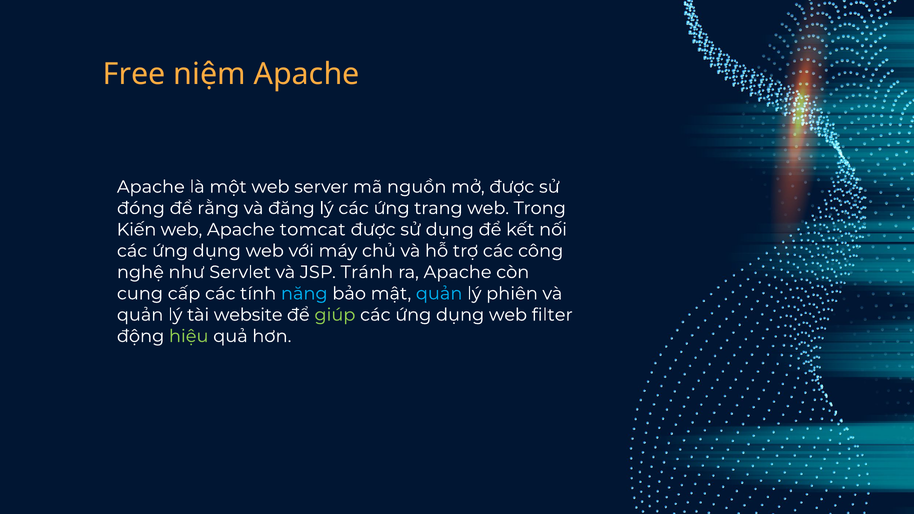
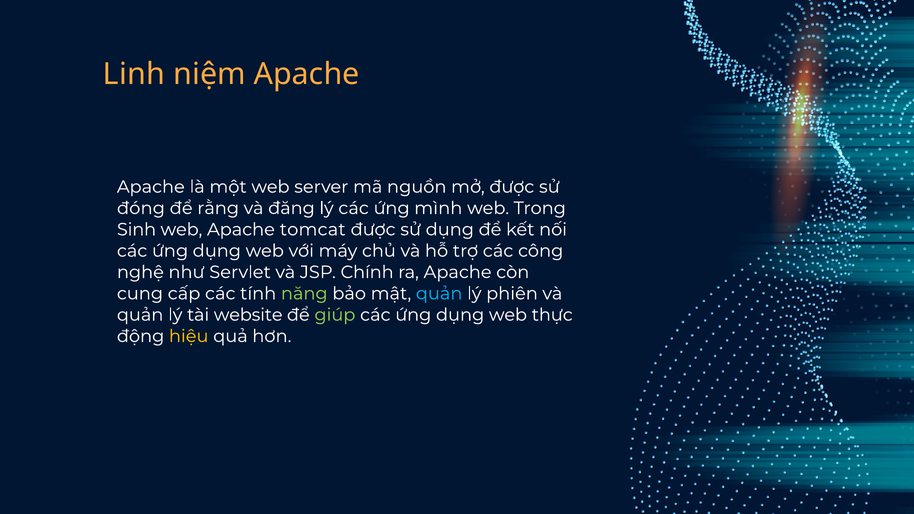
Free: Free -> Linh
trang: trang -> mình
Kiến: Kiến -> Sinh
Tránh: Tránh -> Chính
năng colour: light blue -> light green
filter: filter -> thực
hiệu colour: light green -> yellow
